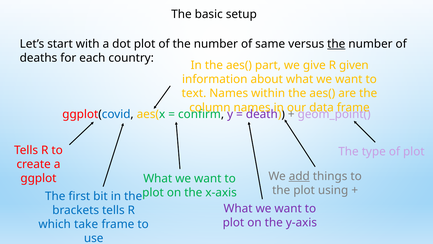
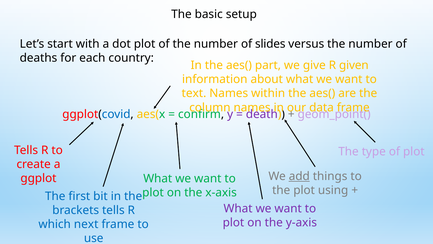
same: same -> slides
the at (336, 44) underline: present -> none
take: take -> next
